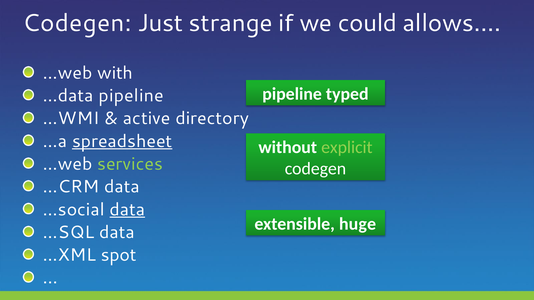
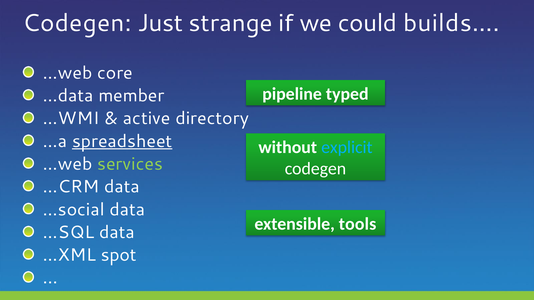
allows…: allows… -> builds…
with: with -> core
…data pipeline: pipeline -> member
explicit colour: light green -> light blue
data at (127, 210) underline: present -> none
huge: huge -> tools
